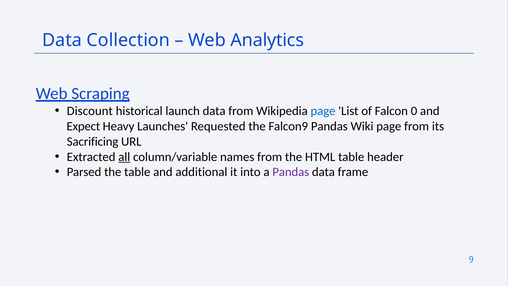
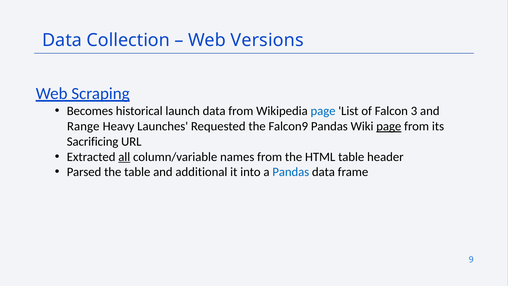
Analytics: Analytics -> Versions
Discount: Discount -> Becomes
0: 0 -> 3
Expect: Expect -> Range
page at (389, 126) underline: none -> present
Pandas at (291, 172) colour: purple -> blue
